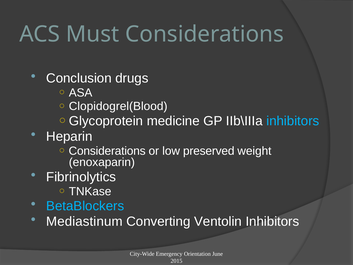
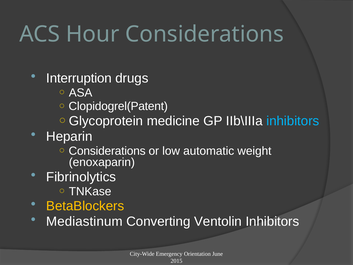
Must: Must -> Hour
Conclusion: Conclusion -> Interruption
Clopidogrel(Blood: Clopidogrel(Blood -> Clopidogrel(Patent
preserved: preserved -> automatic
BetaBlockers colour: light blue -> yellow
